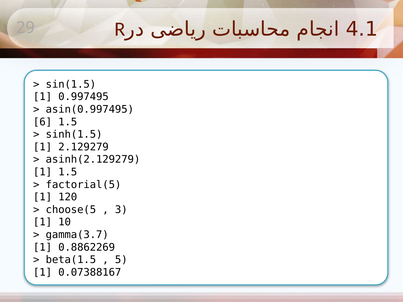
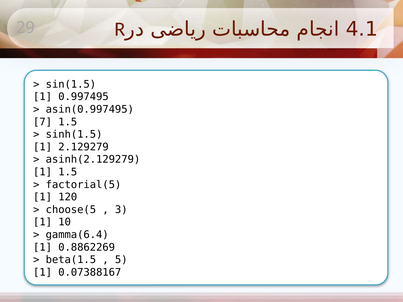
6: 6 -> 7
gamma(3.7: gamma(3.7 -> gamma(6.4
